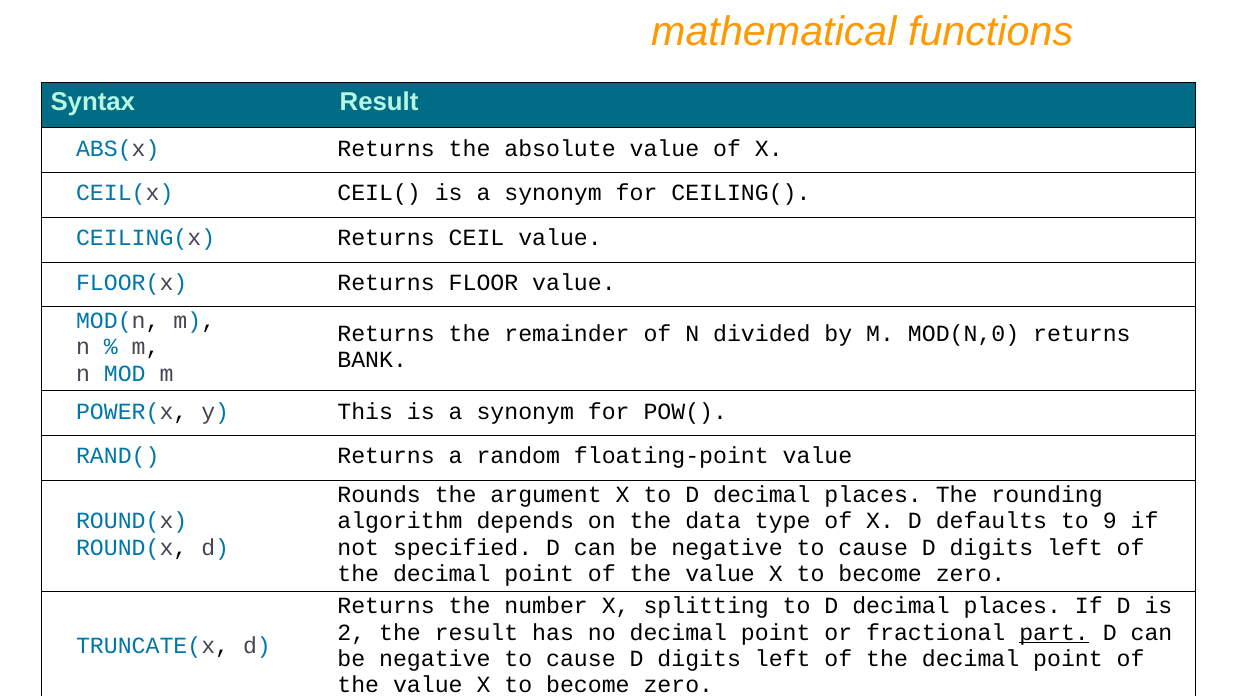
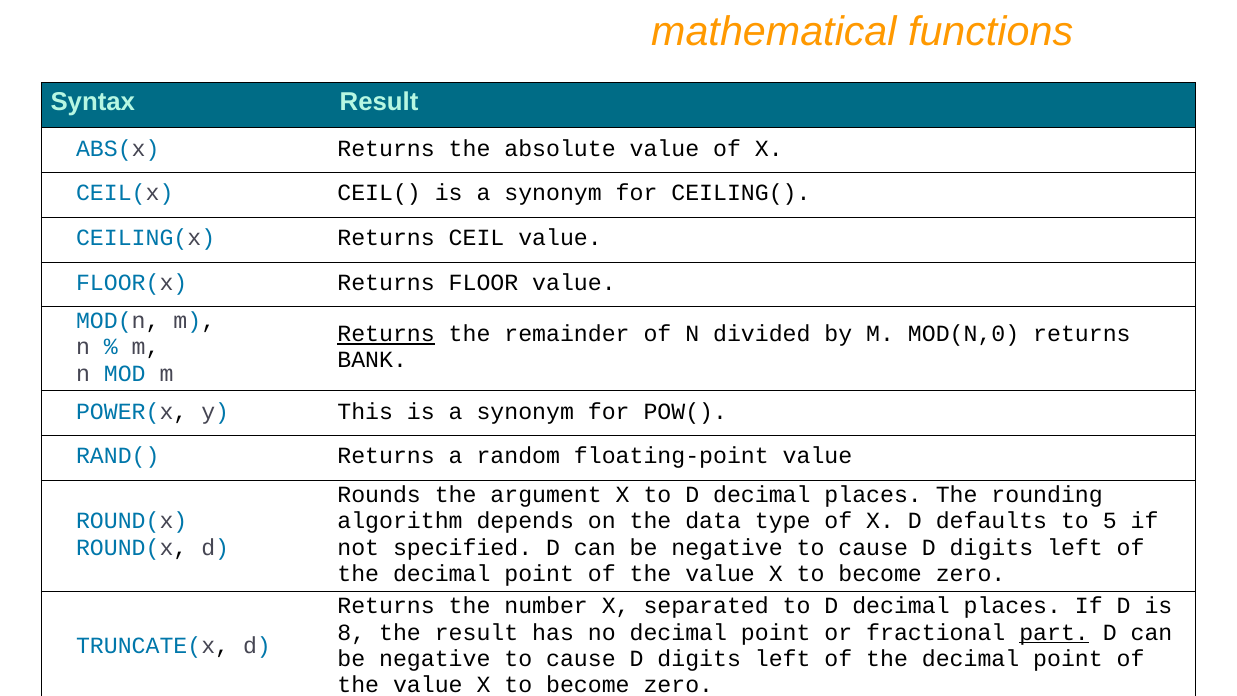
Returns at (386, 334) underline: none -> present
9: 9 -> 5
splitting: splitting -> separated
2: 2 -> 8
